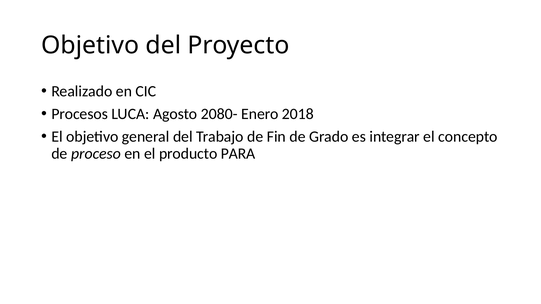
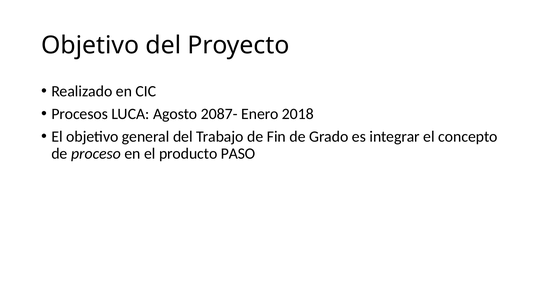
2080-: 2080- -> 2087-
PARA: PARA -> PASO
